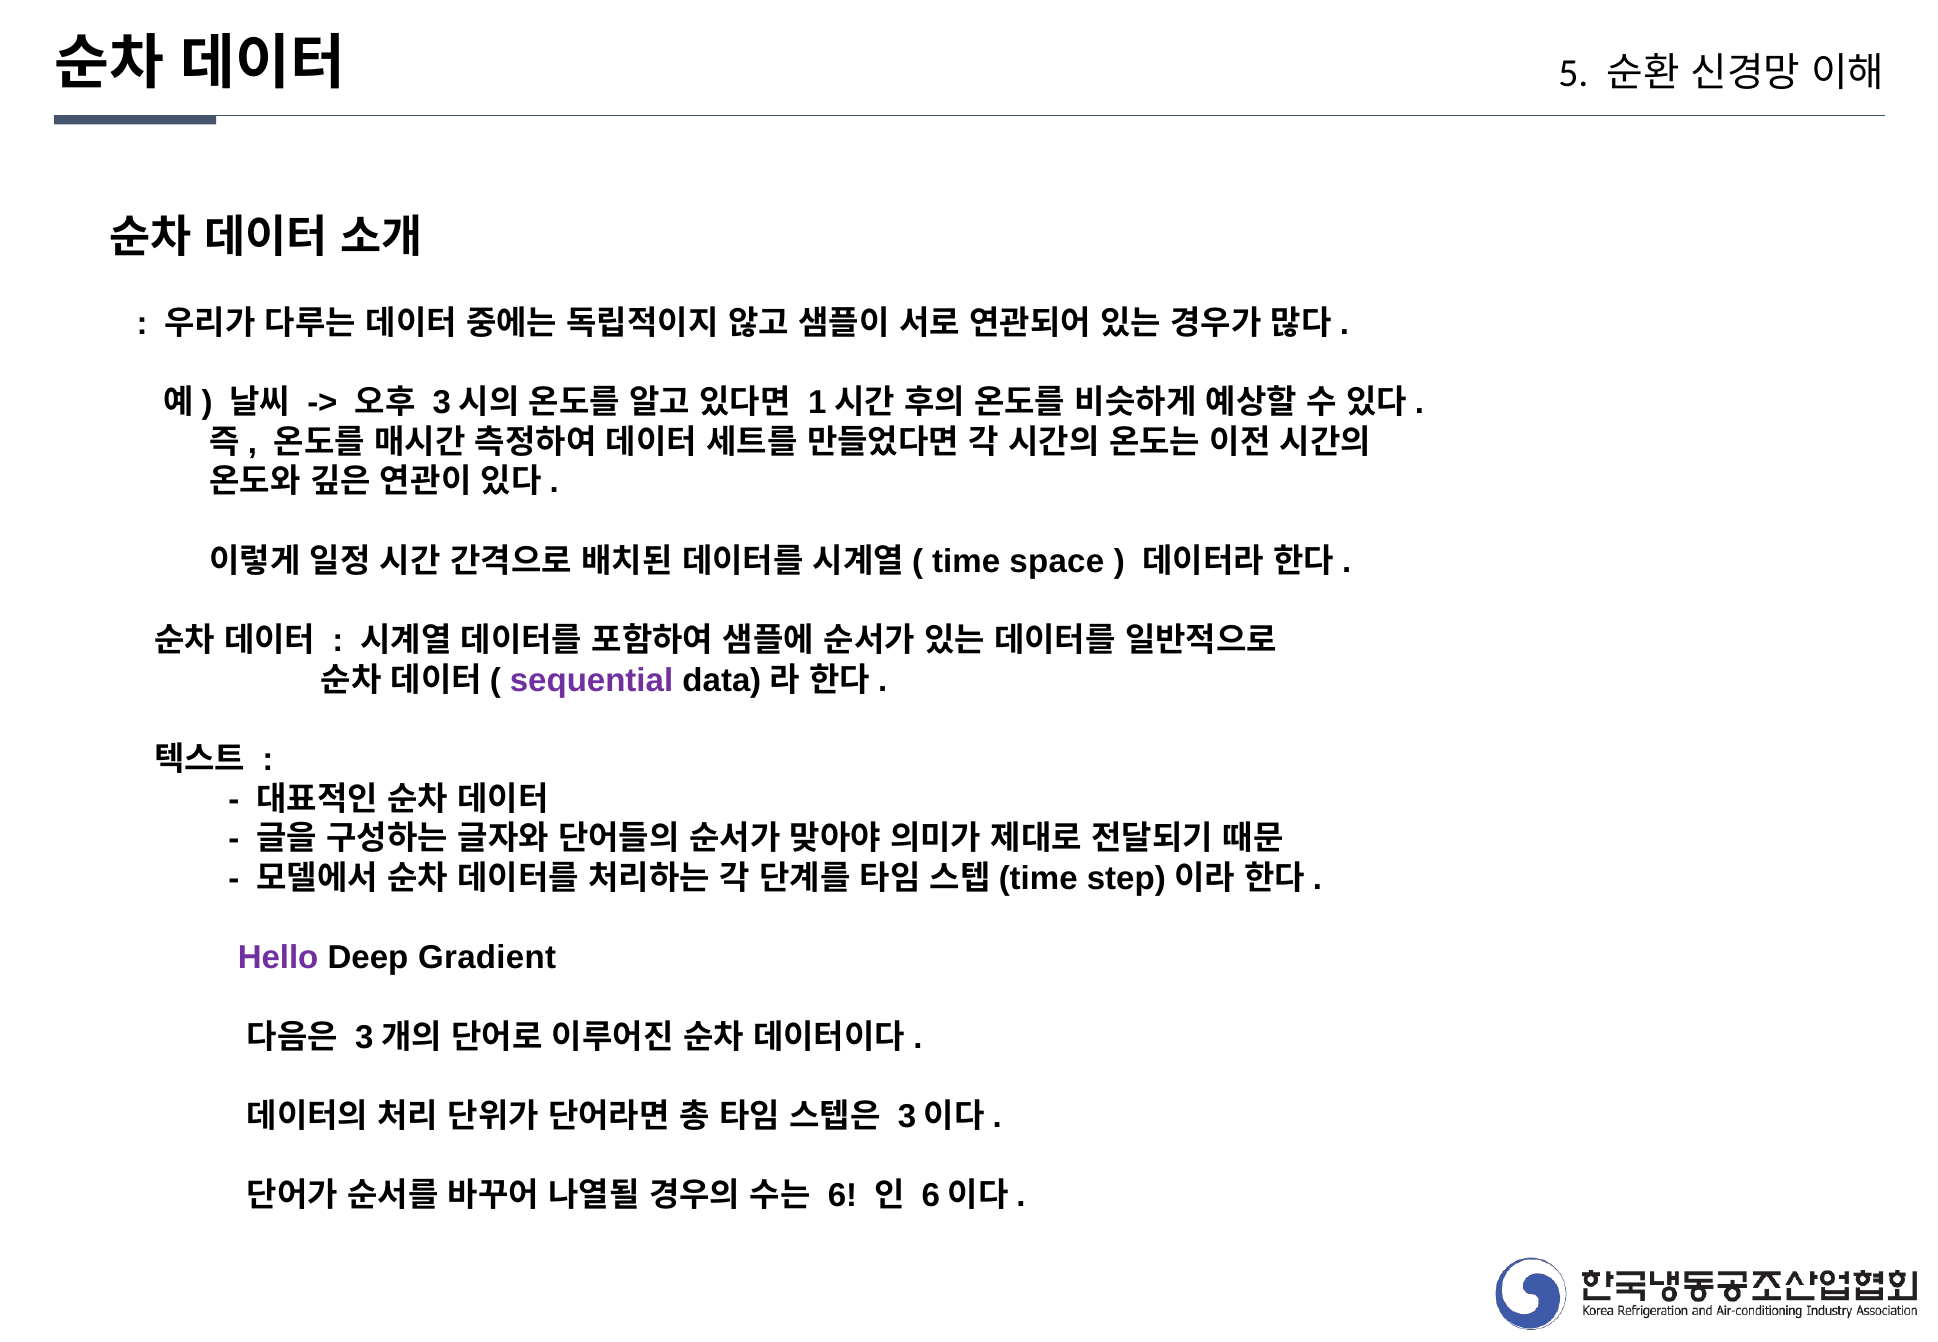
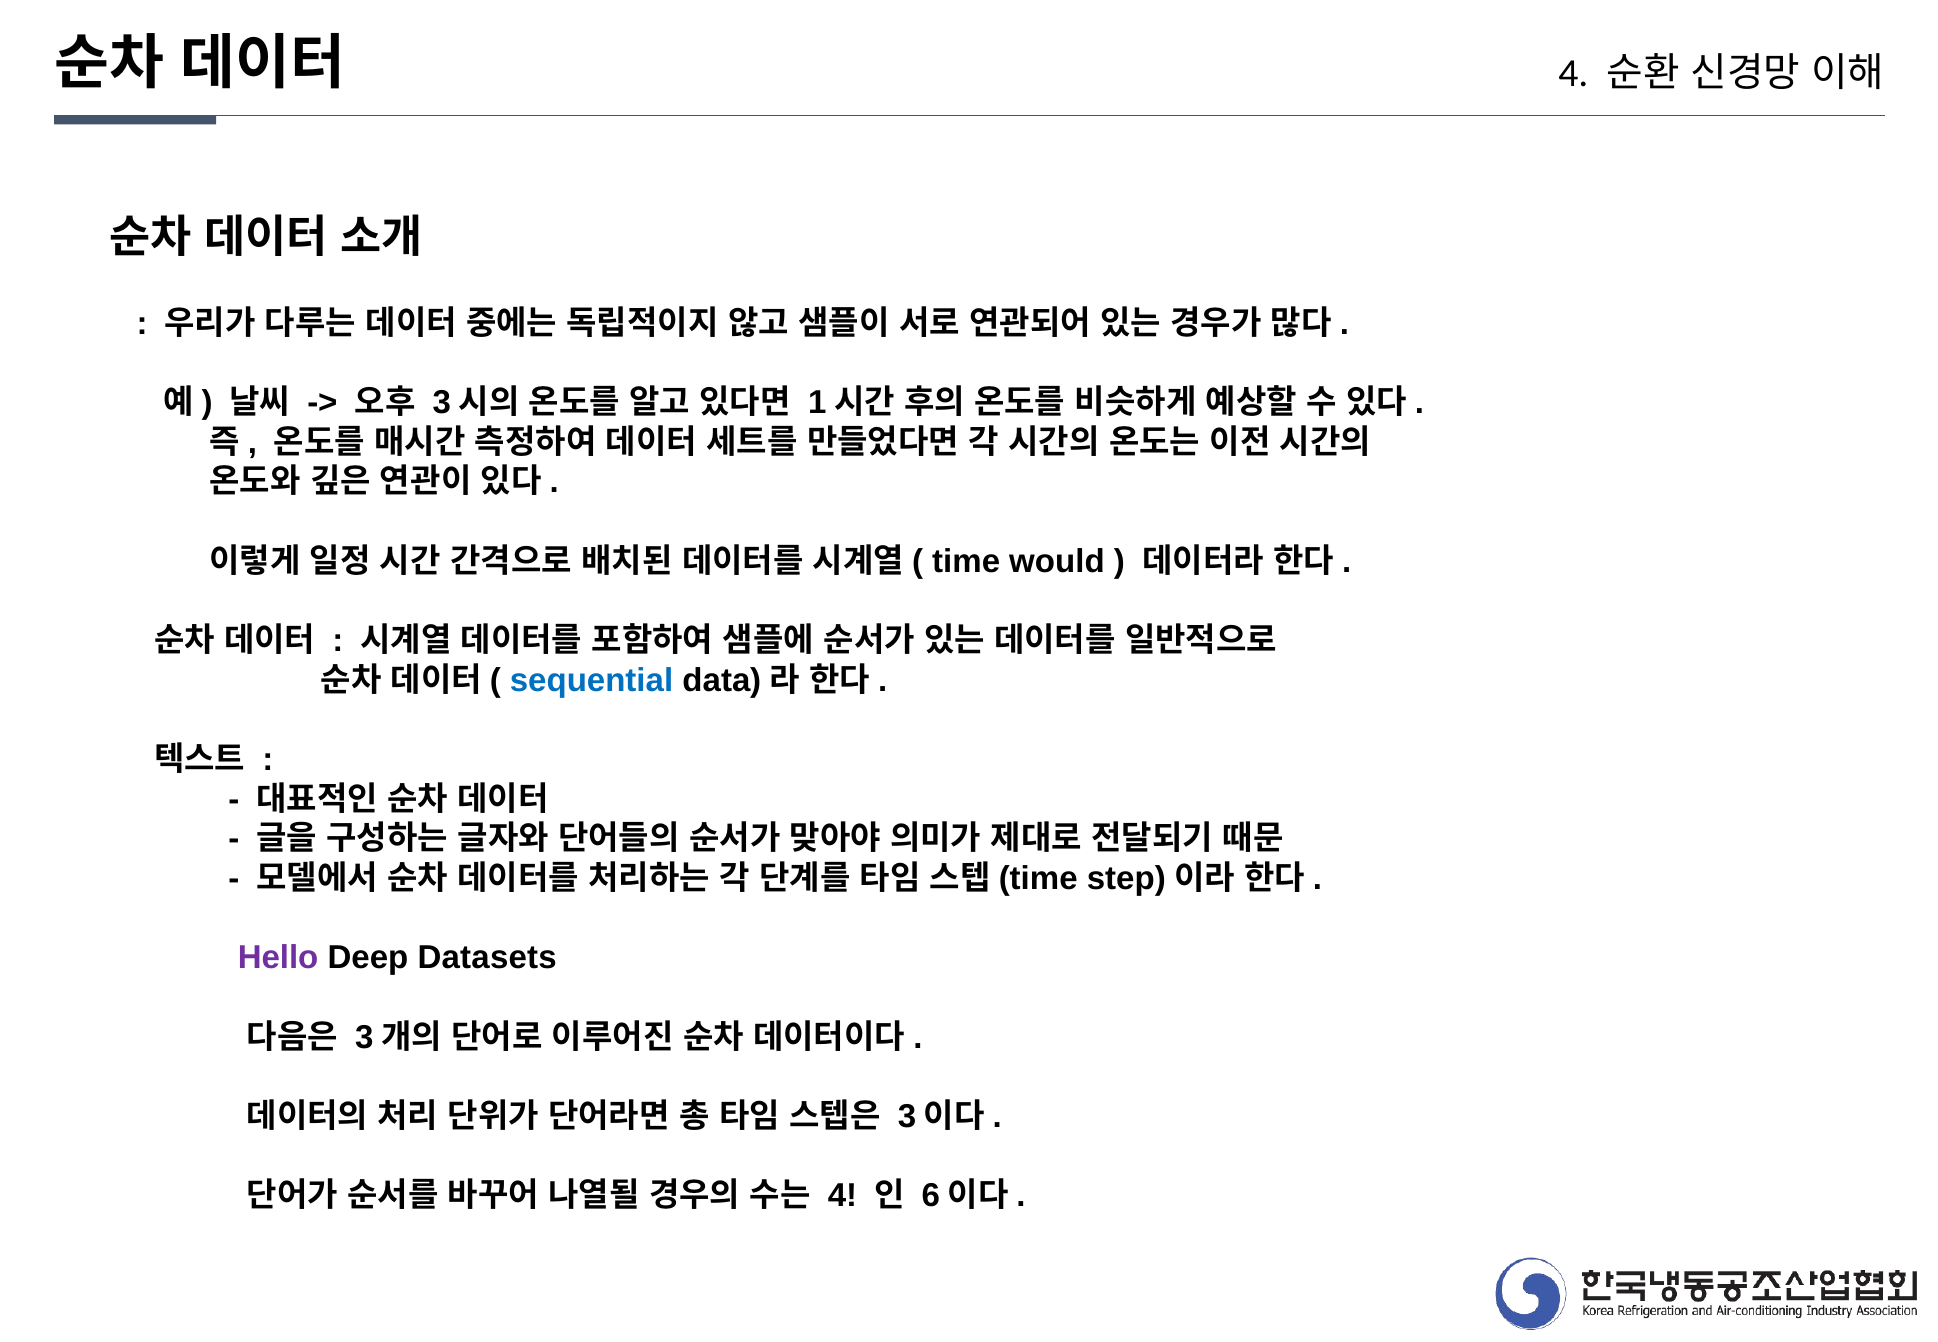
5 at (1573, 73): 5 -> 4
space: space -> would
sequential colour: purple -> blue
Gradient: Gradient -> Datasets
6 at (842, 1195): 6 -> 4
